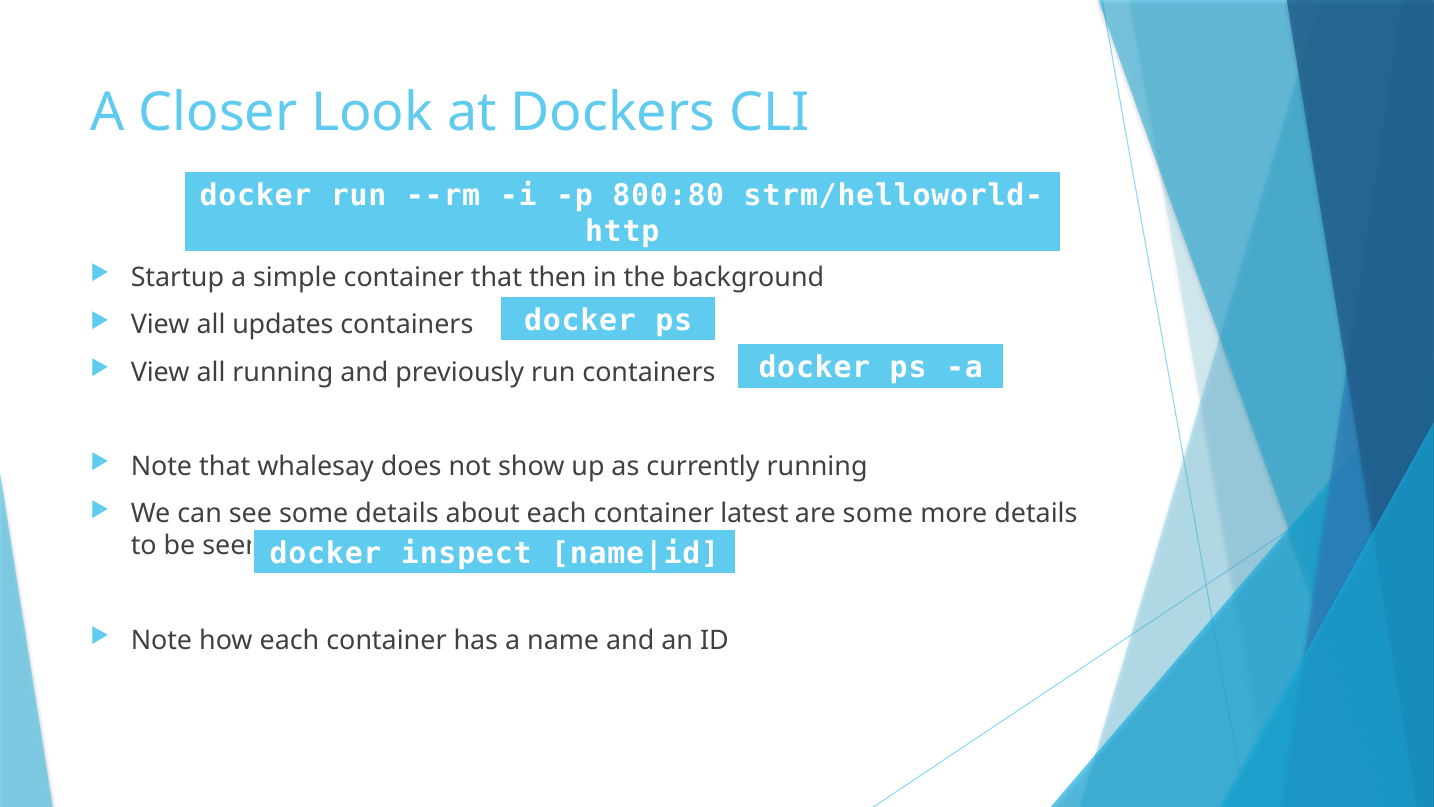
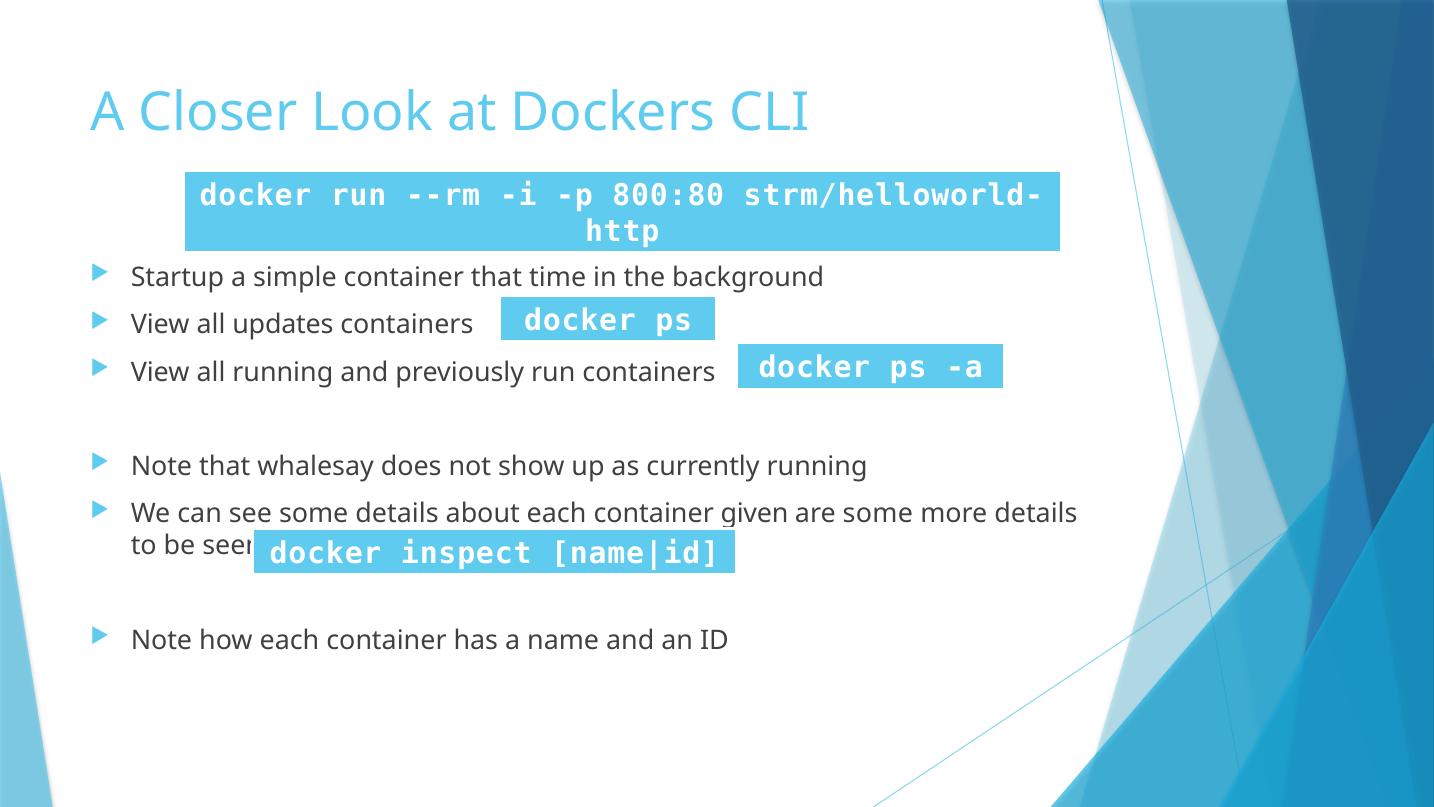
then: then -> time
latest: latest -> given
